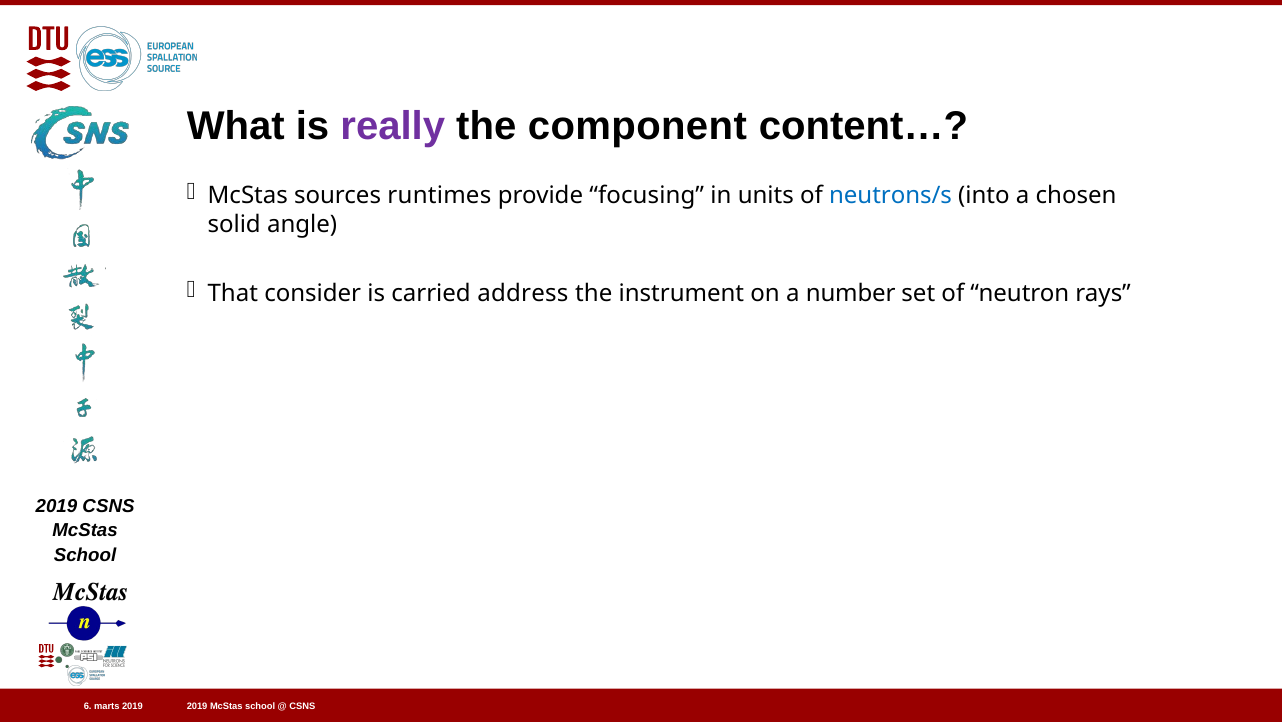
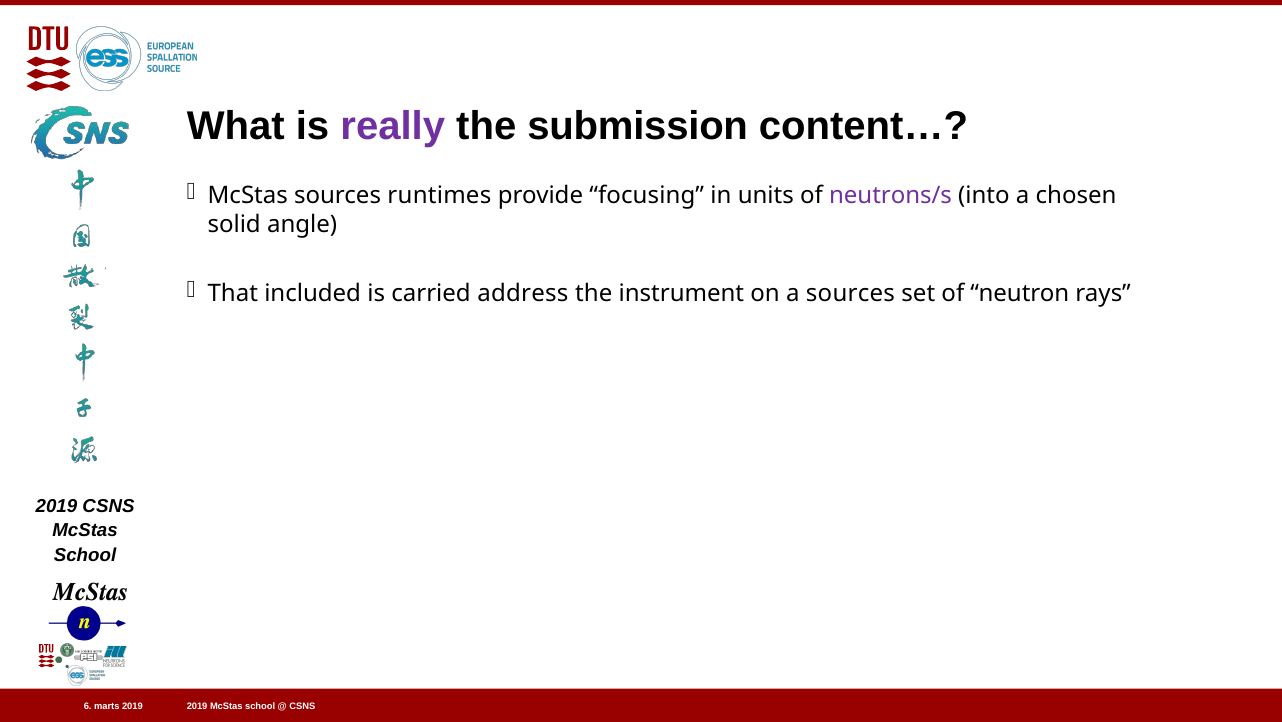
component: component -> submission
neutrons/s colour: blue -> purple
consider: consider -> included
a number: number -> sources
